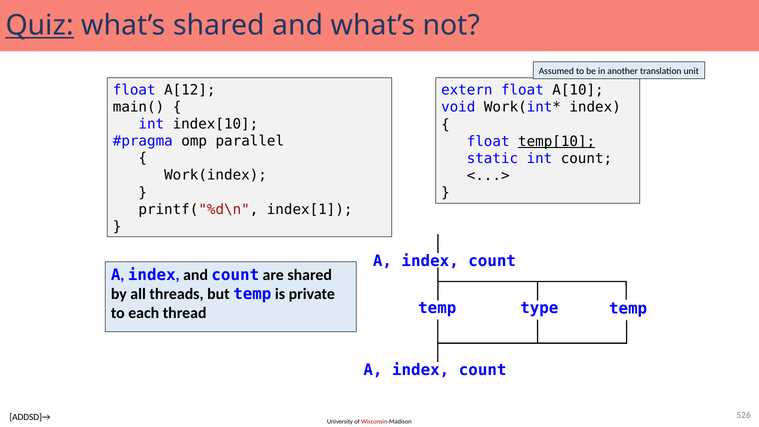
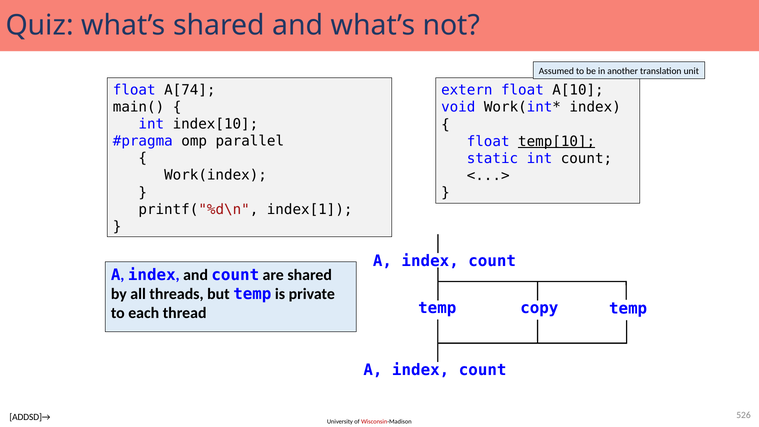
Quiz underline: present -> none
A[12: A[12 -> A[74
type: type -> copy
